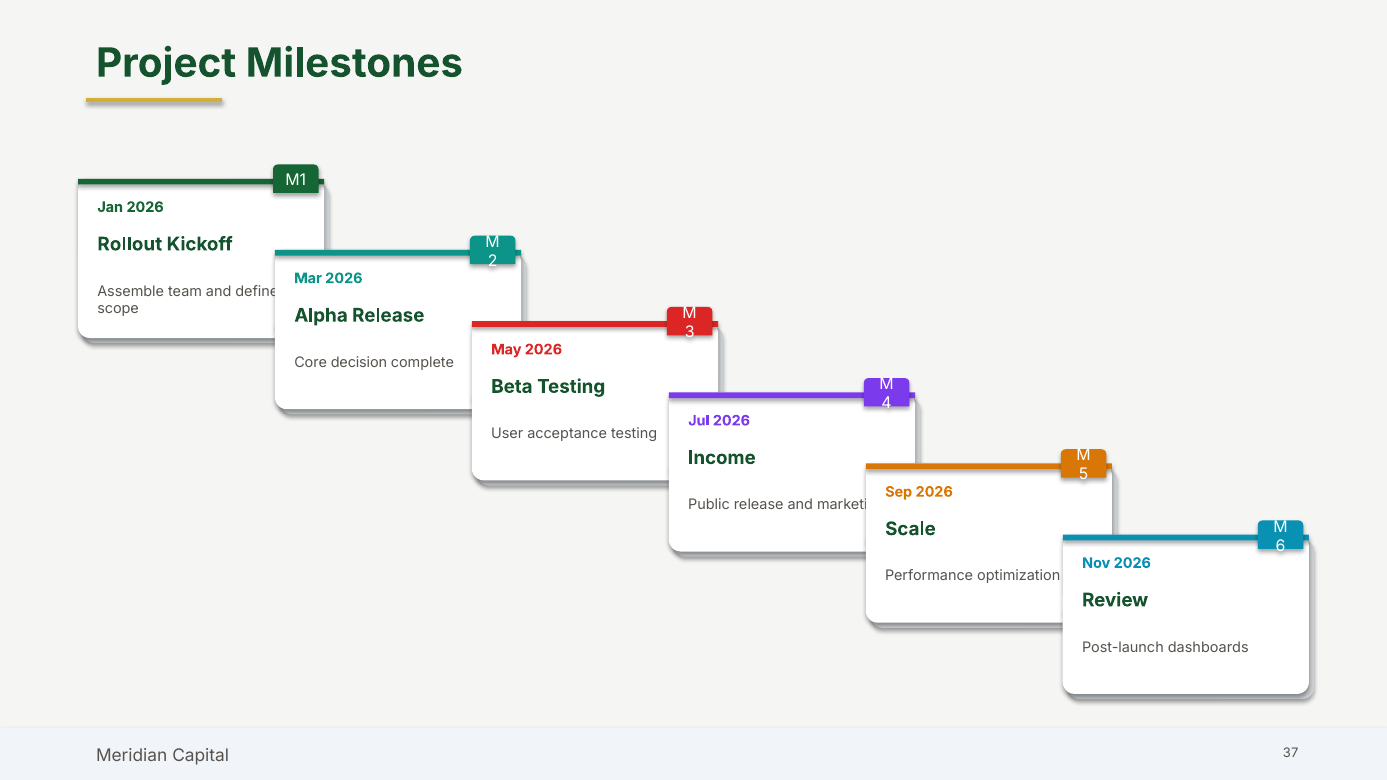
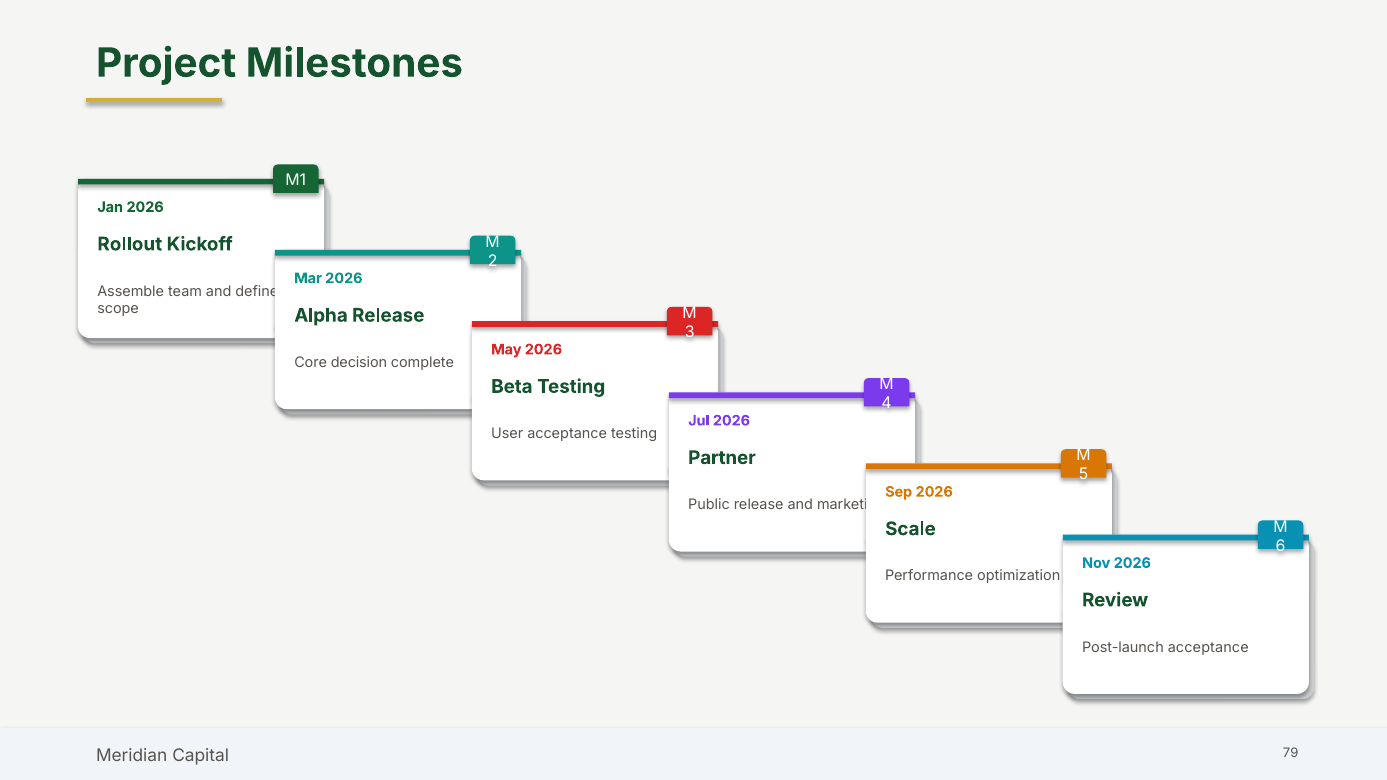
Income: Income -> Partner
Post-launch dashboards: dashboards -> acceptance
37: 37 -> 79
